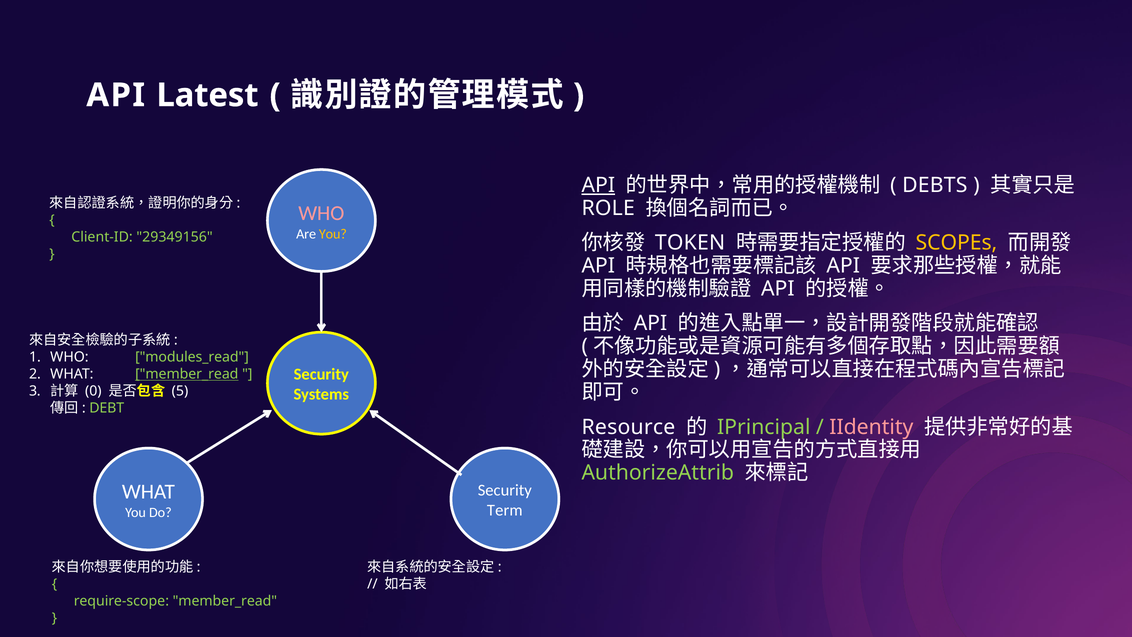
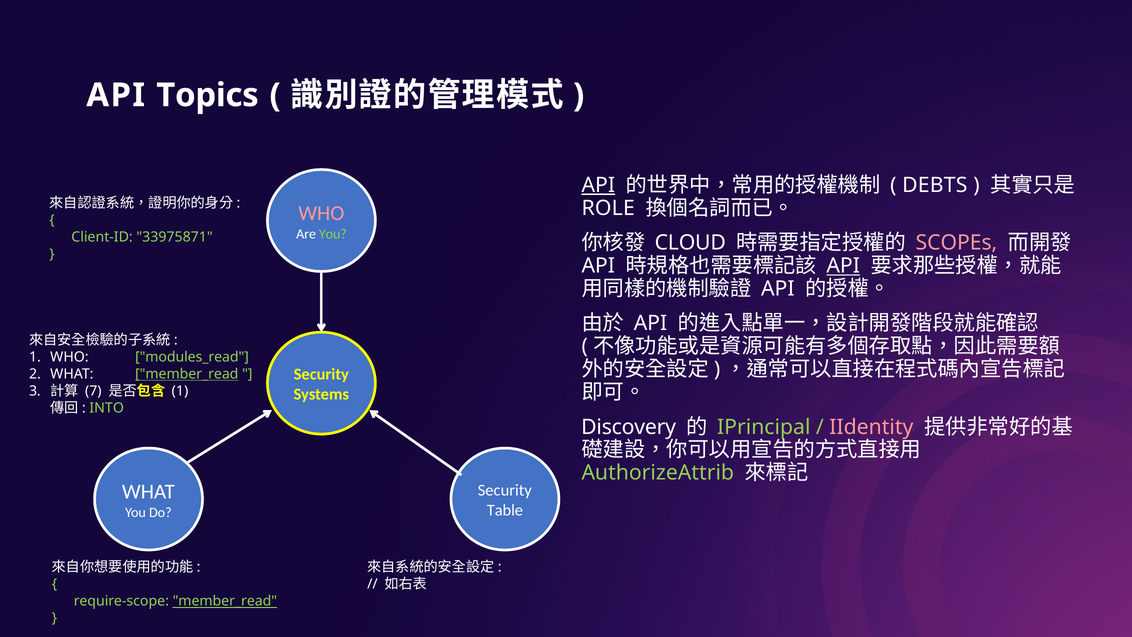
Latest: Latest -> Topics
You at (333, 234) colour: yellow -> light green
29349156: 29349156 -> 33975871
TOKEN: TOKEN -> CLOUD
SCOPEs colour: yellow -> pink
API at (843, 266) underline: none -> present
0: 0 -> 7
5 at (180, 391): 5 -> 1
DEBT: DEBT -> INTO
Resource: Resource -> Discovery
Term: Term -> Table
member_read at (225, 601) underline: none -> present
